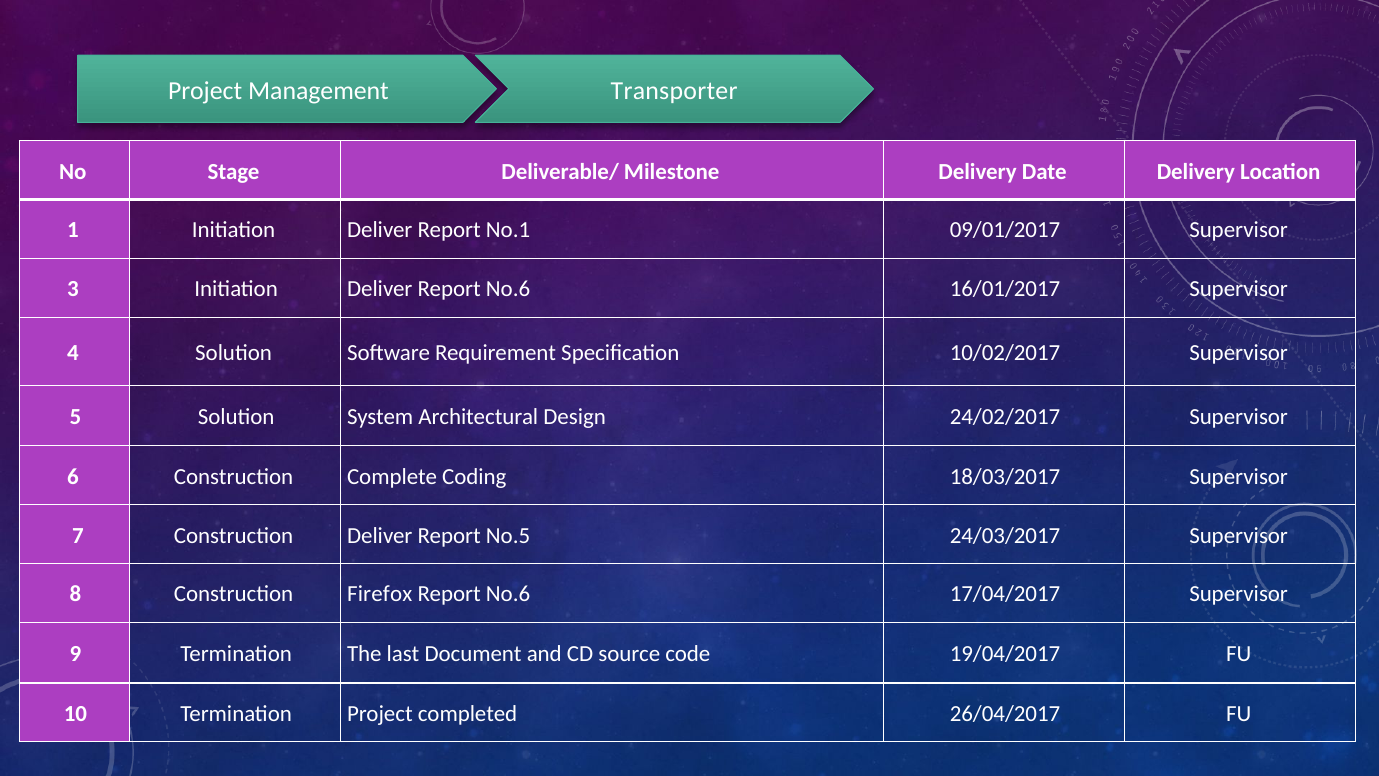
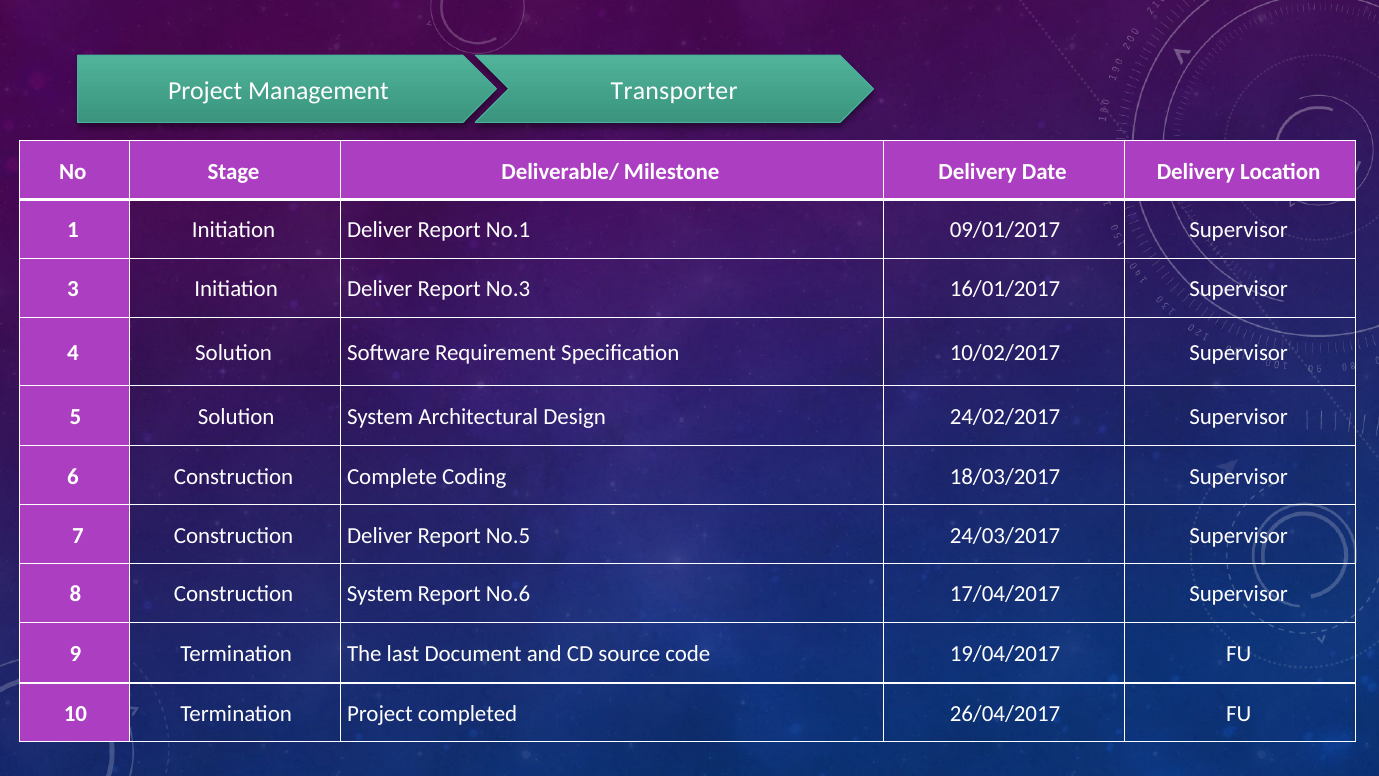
Deliver Report No.6: No.6 -> No.3
Construction Firefox: Firefox -> System
